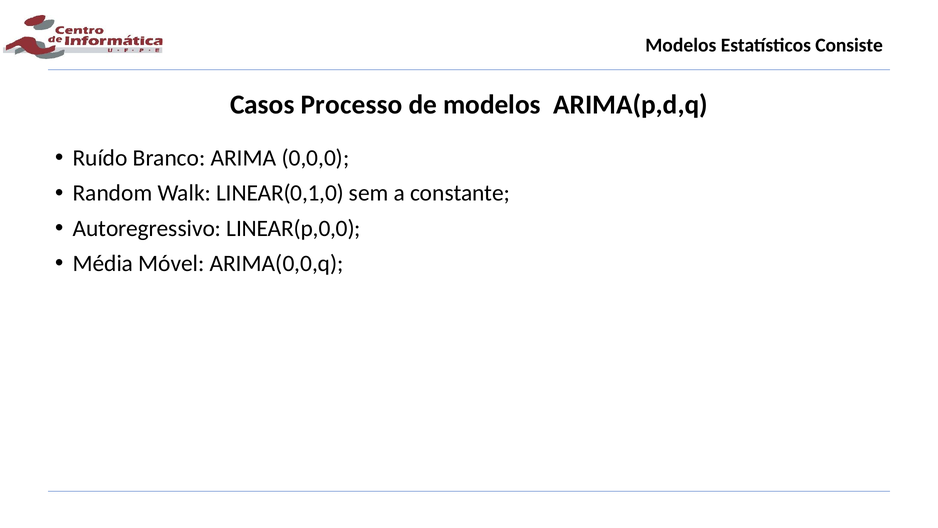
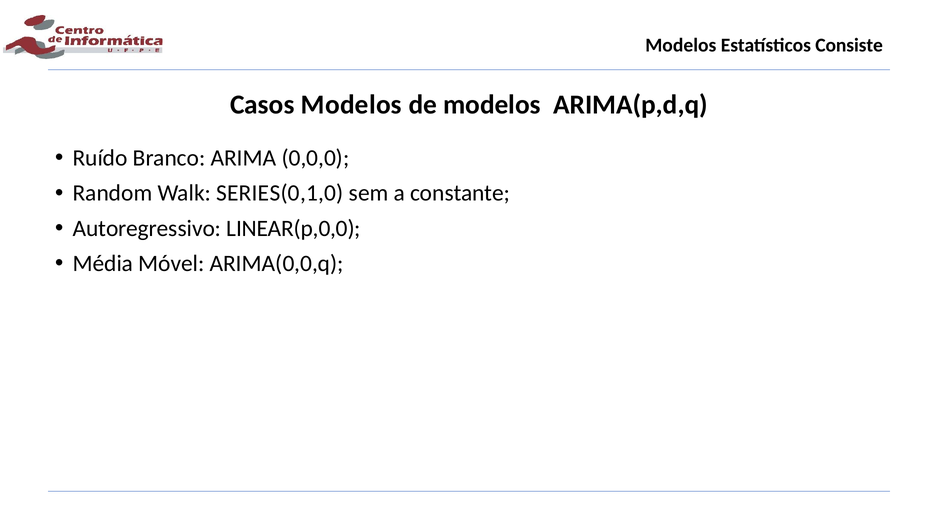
Casos Processo: Processo -> Modelos
LINEAR(0,1,0: LINEAR(0,1,0 -> SERIES(0,1,0
